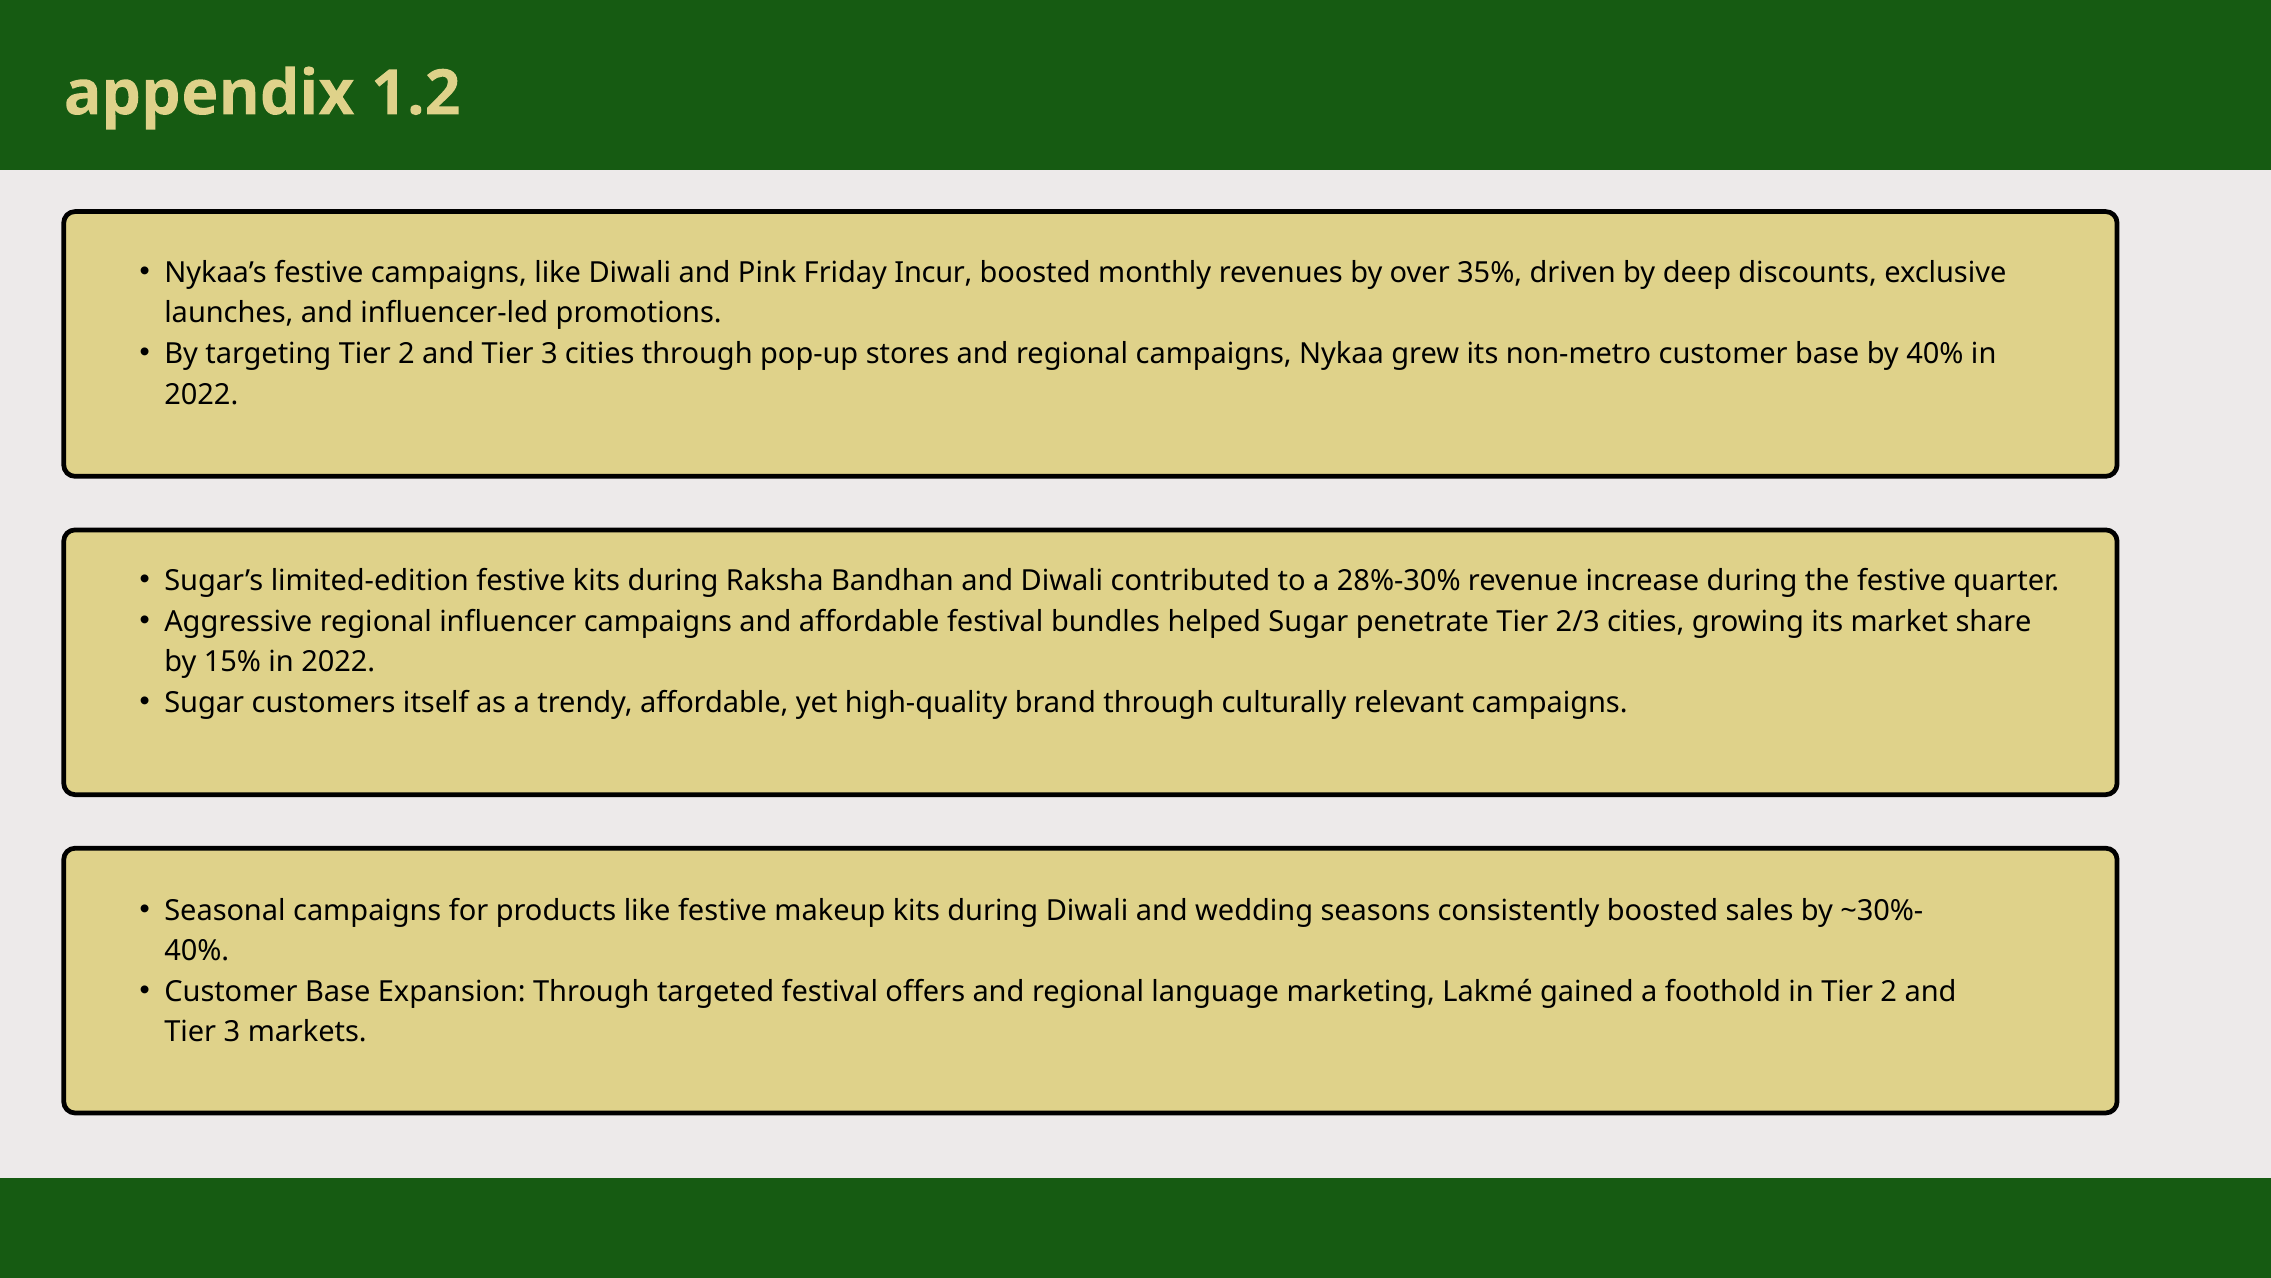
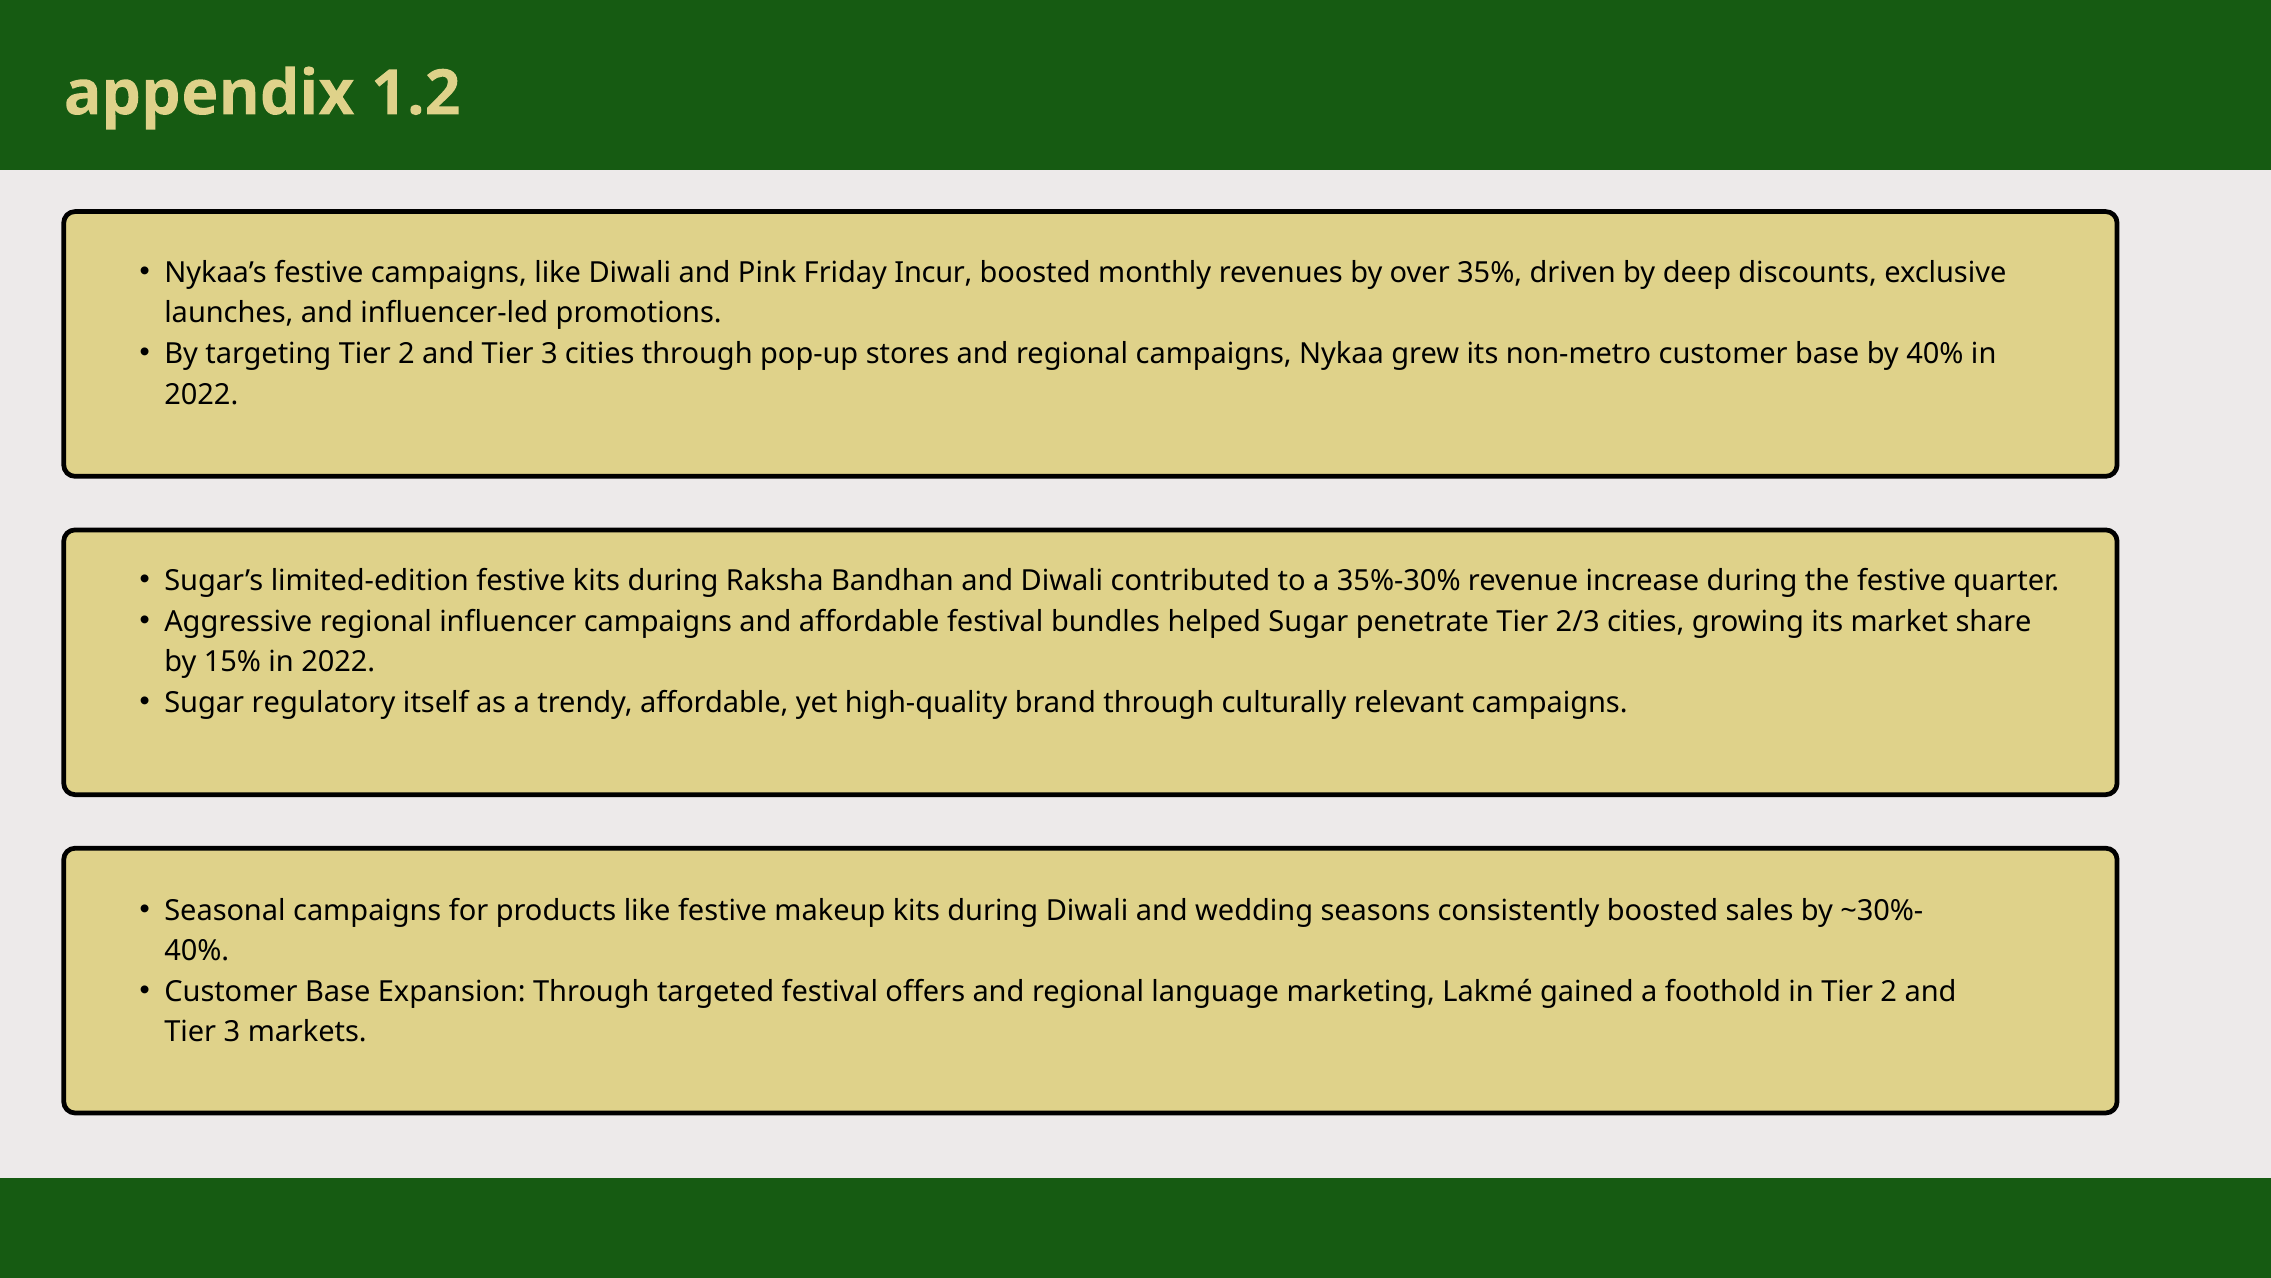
28%-30%: 28%-30% -> 35%-30%
customers: customers -> regulatory
